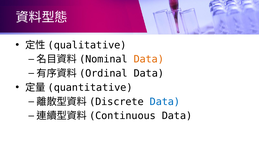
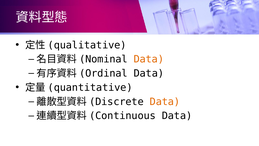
Data at (165, 101) colour: blue -> orange
